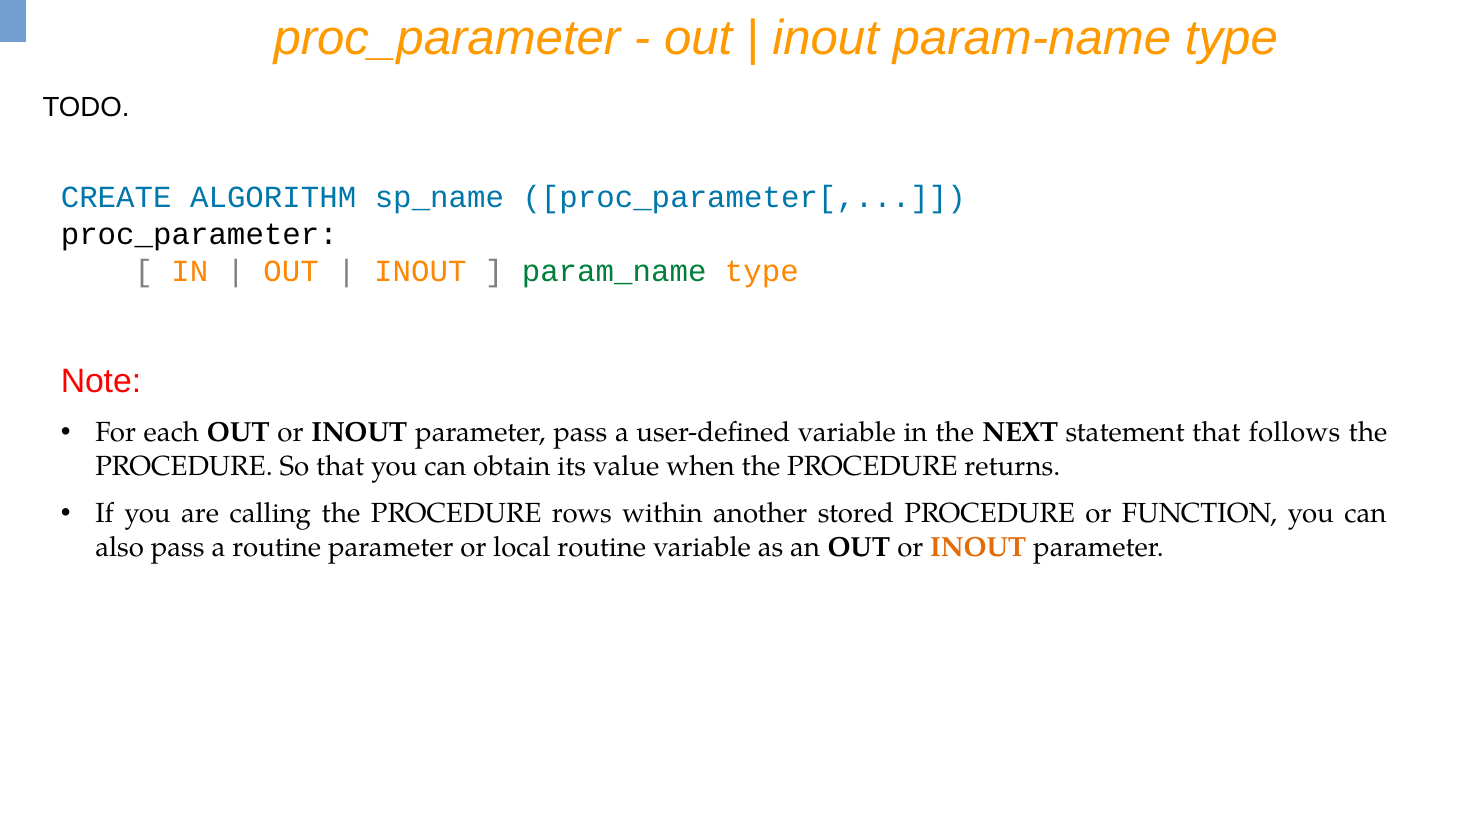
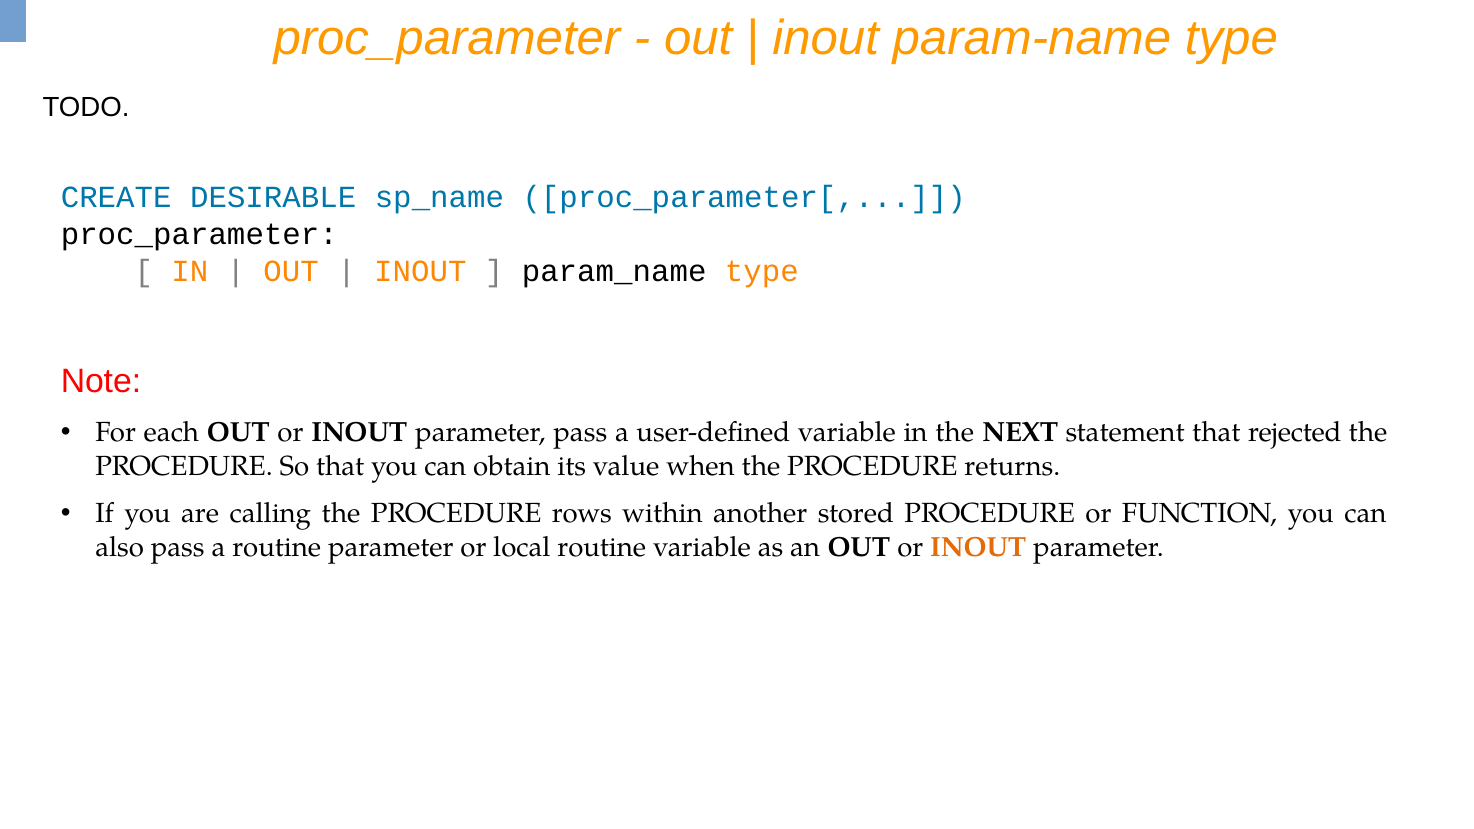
ALGORITHM: ALGORITHM -> DESIRABLE
param_name colour: green -> black
follows: follows -> rejected
